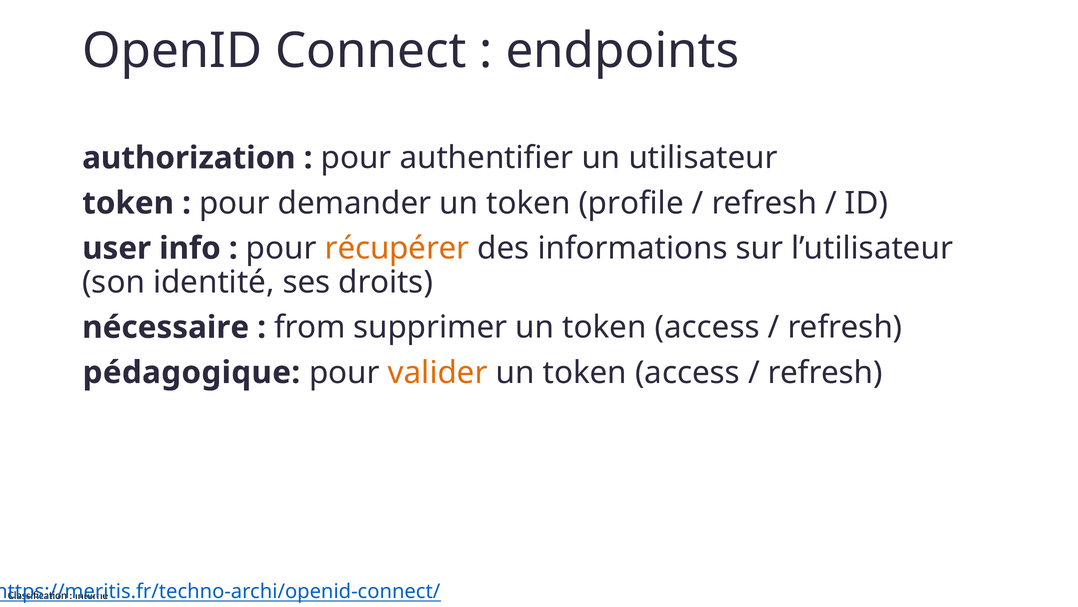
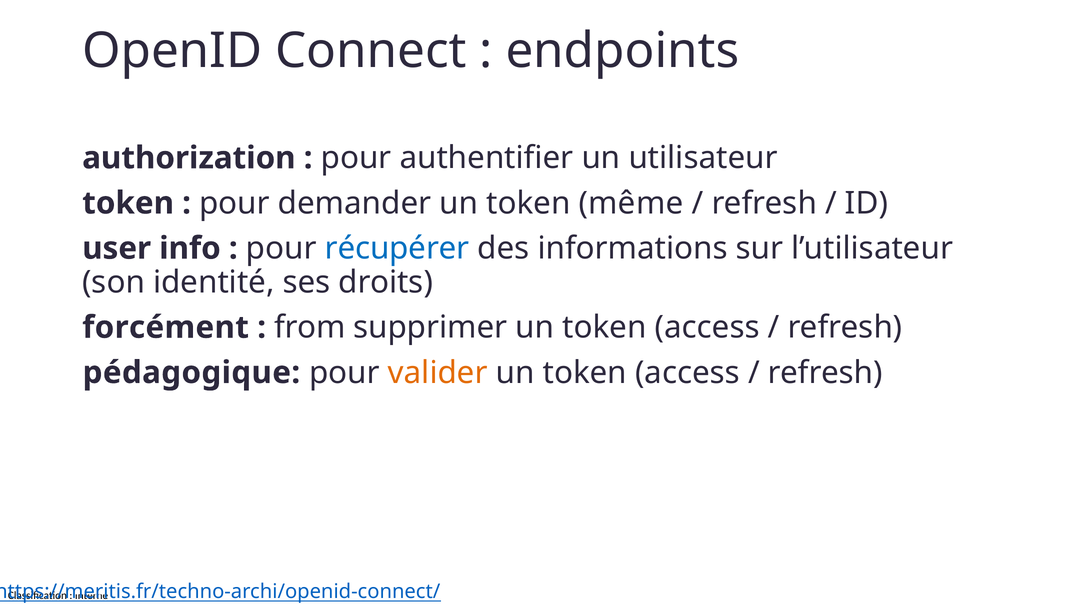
profile: profile -> même
récupérer colour: orange -> blue
nécessaire: nécessaire -> forcément
